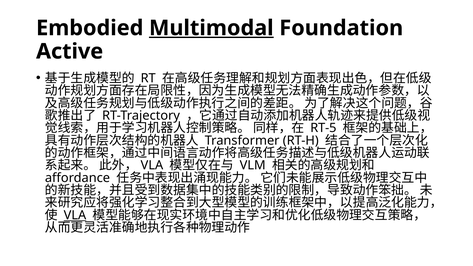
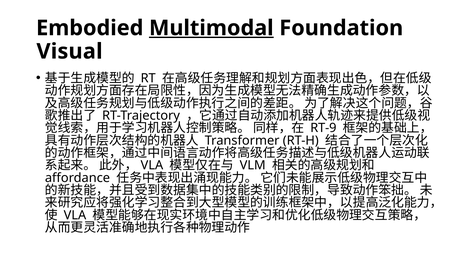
Active: Active -> Visual
RT-5: RT-5 -> RT-9
VLA at (75, 215) underline: present -> none
